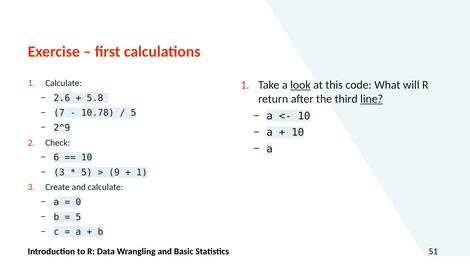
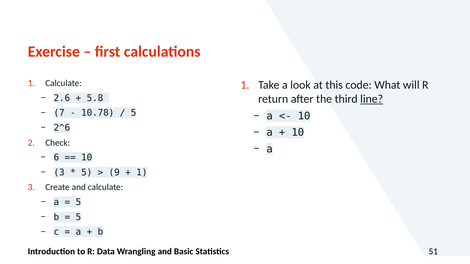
look underline: present -> none
2^9: 2^9 -> 2^6
0 at (78, 202): 0 -> 5
